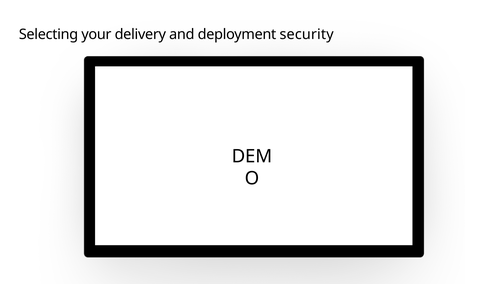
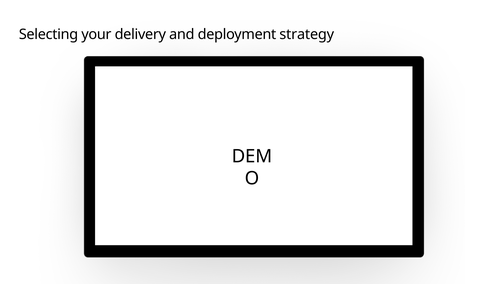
security: security -> strategy
